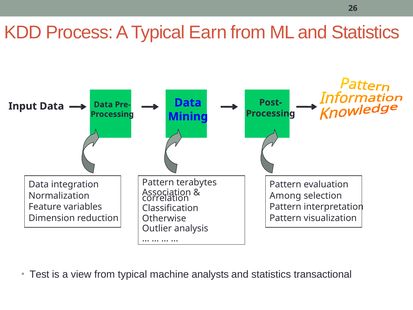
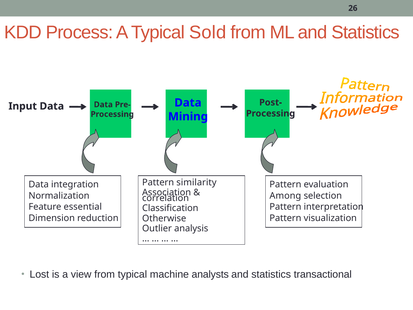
Earn: Earn -> Sold
terabytes: terabytes -> similarity
variables: variables -> essential
Test: Test -> Lost
